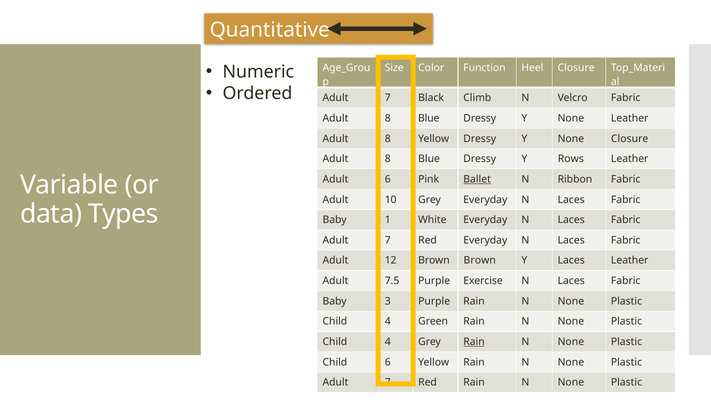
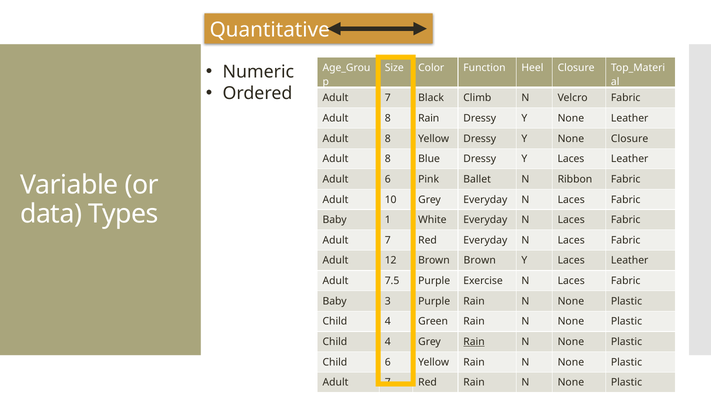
Blue at (429, 118): Blue -> Rain
Dressy Y Rows: Rows -> Laces
Ballet underline: present -> none
